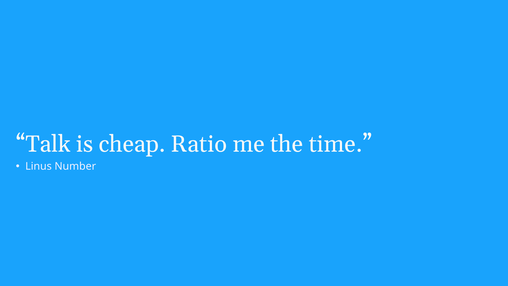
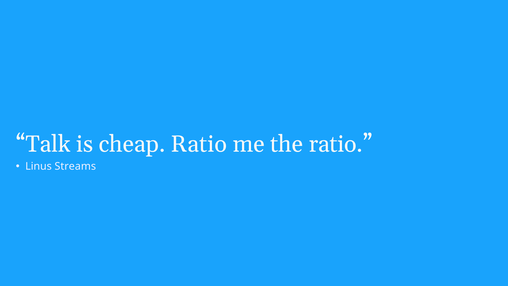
the time: time -> ratio
Number: Number -> Streams
